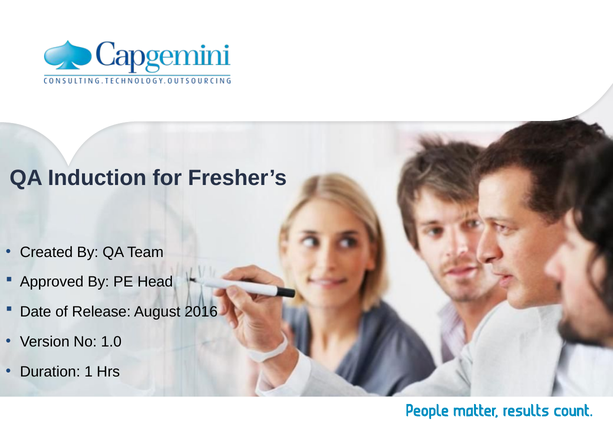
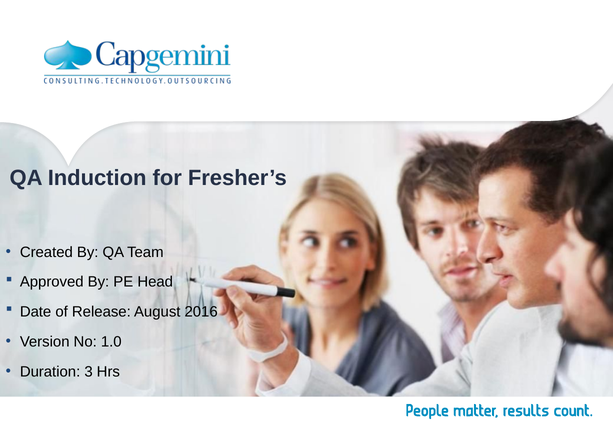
1: 1 -> 3
